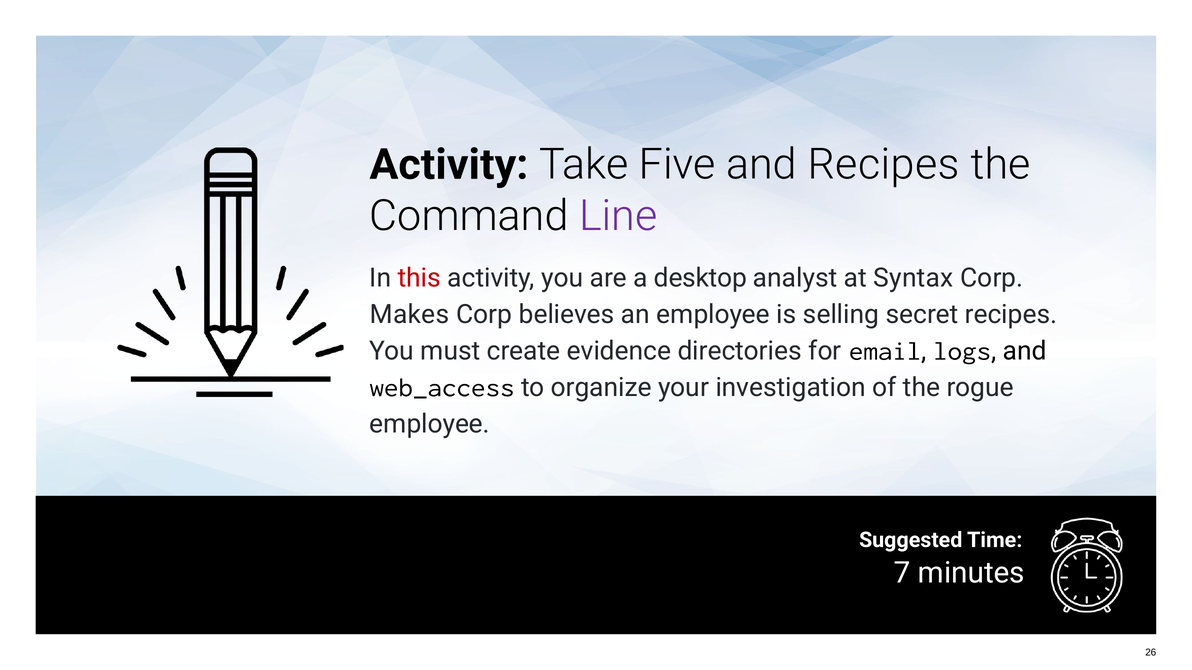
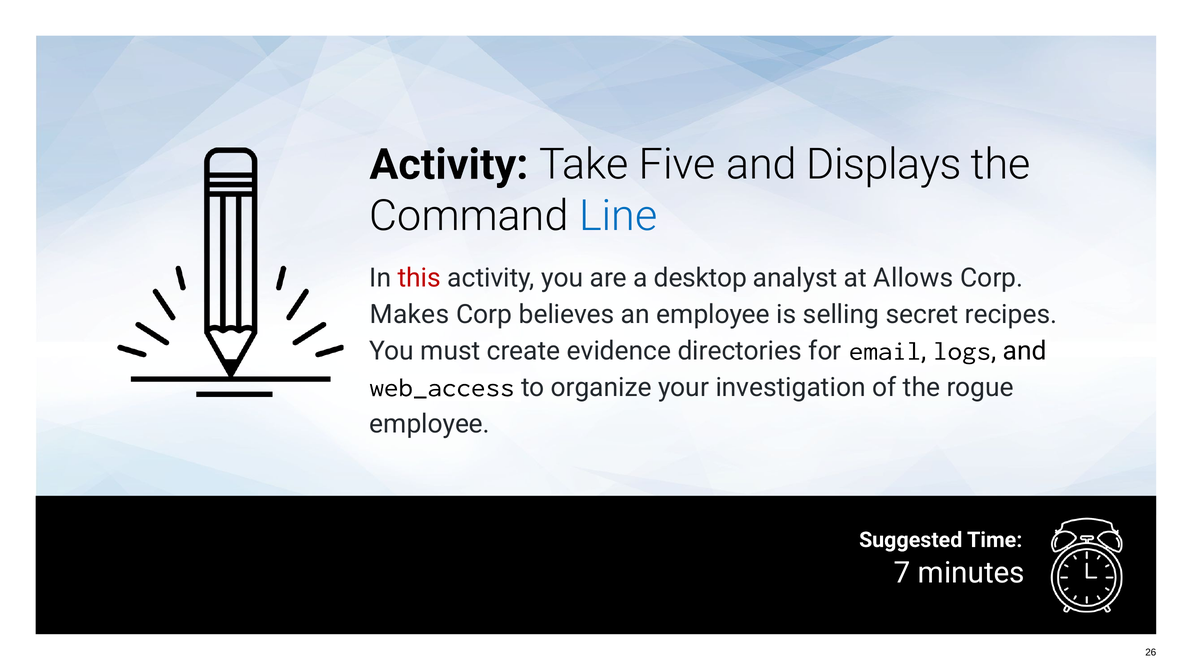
and Recipes: Recipes -> Displays
Line colour: purple -> blue
Syntax: Syntax -> Allows
